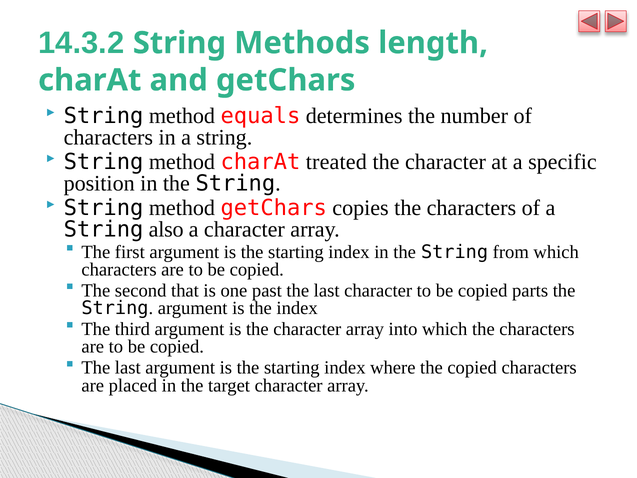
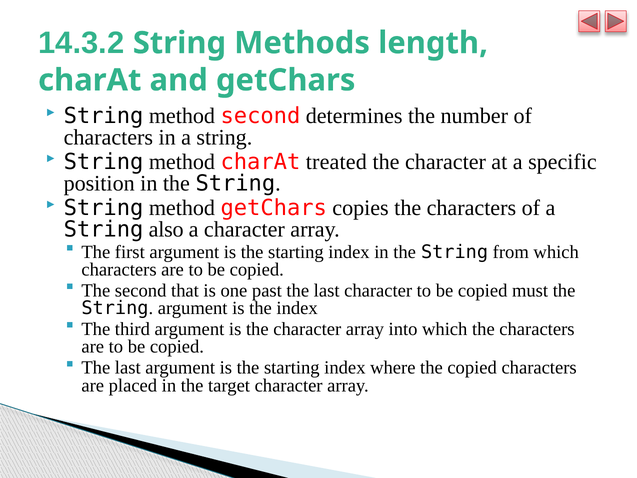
method equals: equals -> second
parts: parts -> must
